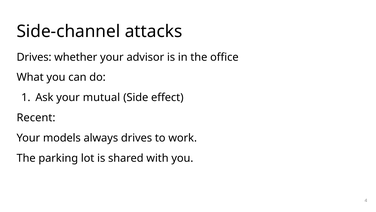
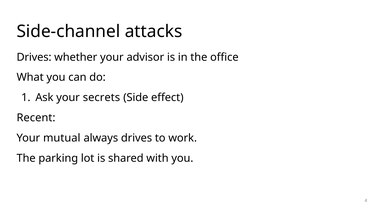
mutual: mutual -> secrets
models: models -> mutual
